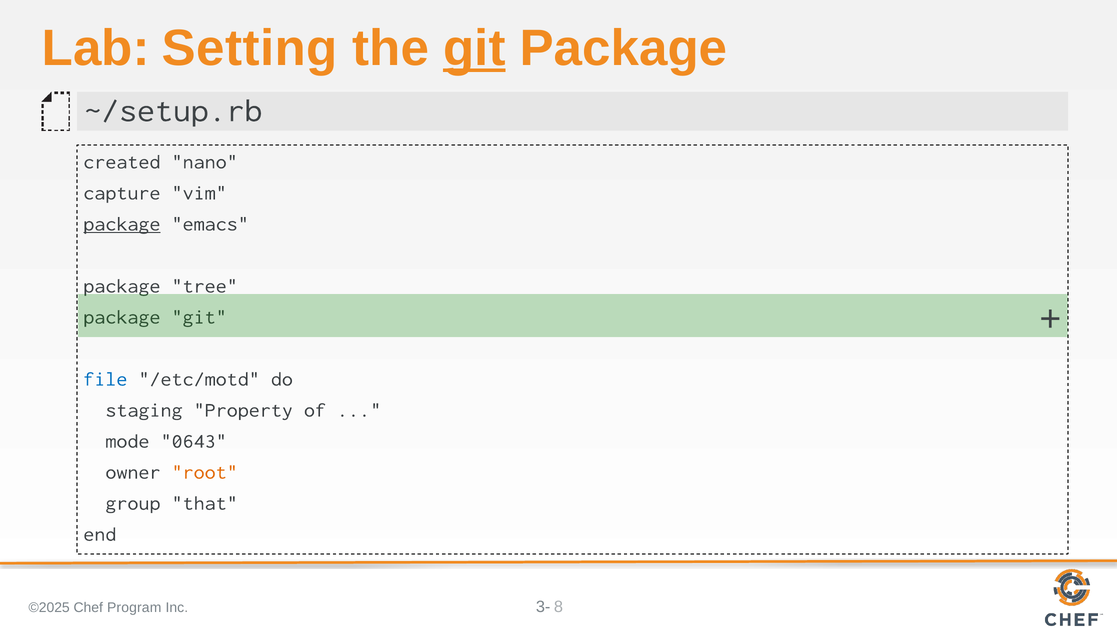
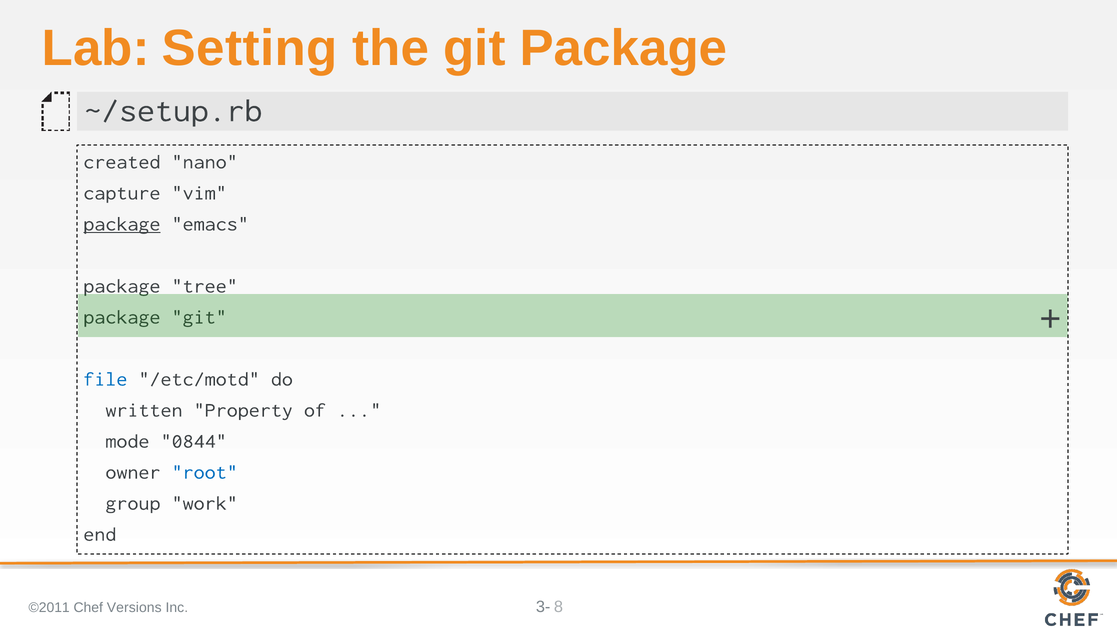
git at (474, 48) underline: present -> none
staging: staging -> written
0643: 0643 -> 0844
root colour: orange -> blue
that: that -> work
©2025: ©2025 -> ©2011
Program: Program -> Versions
